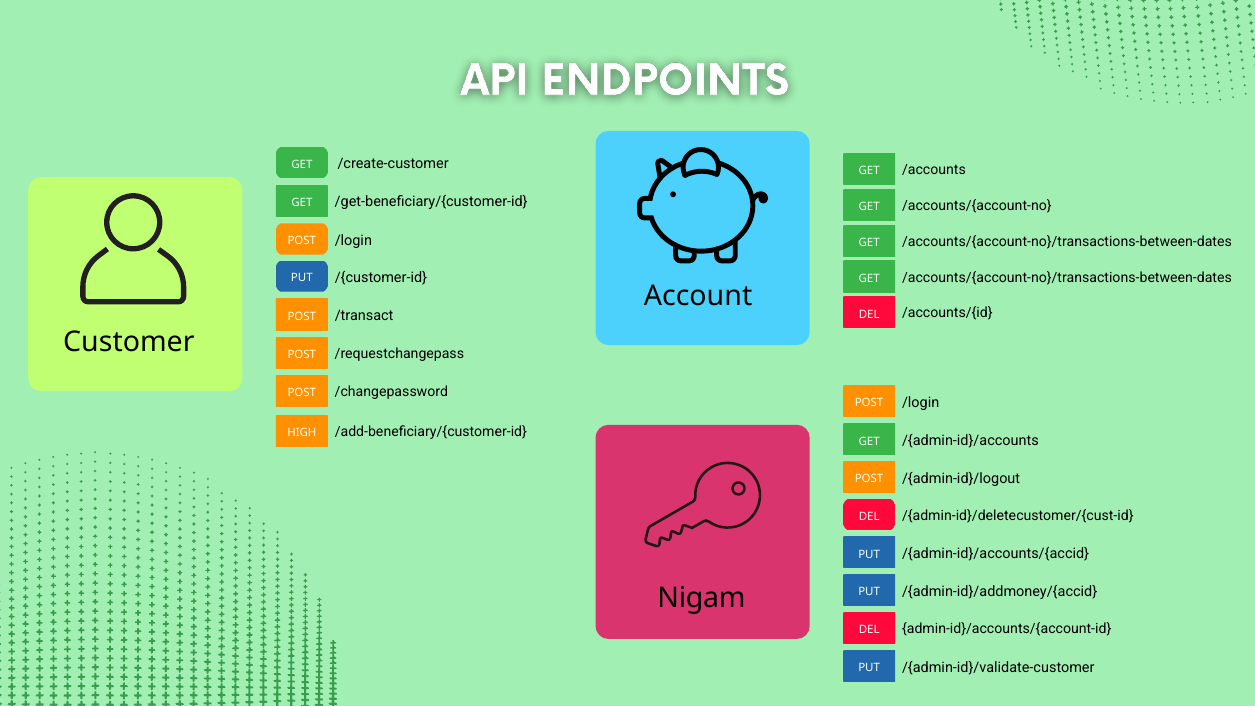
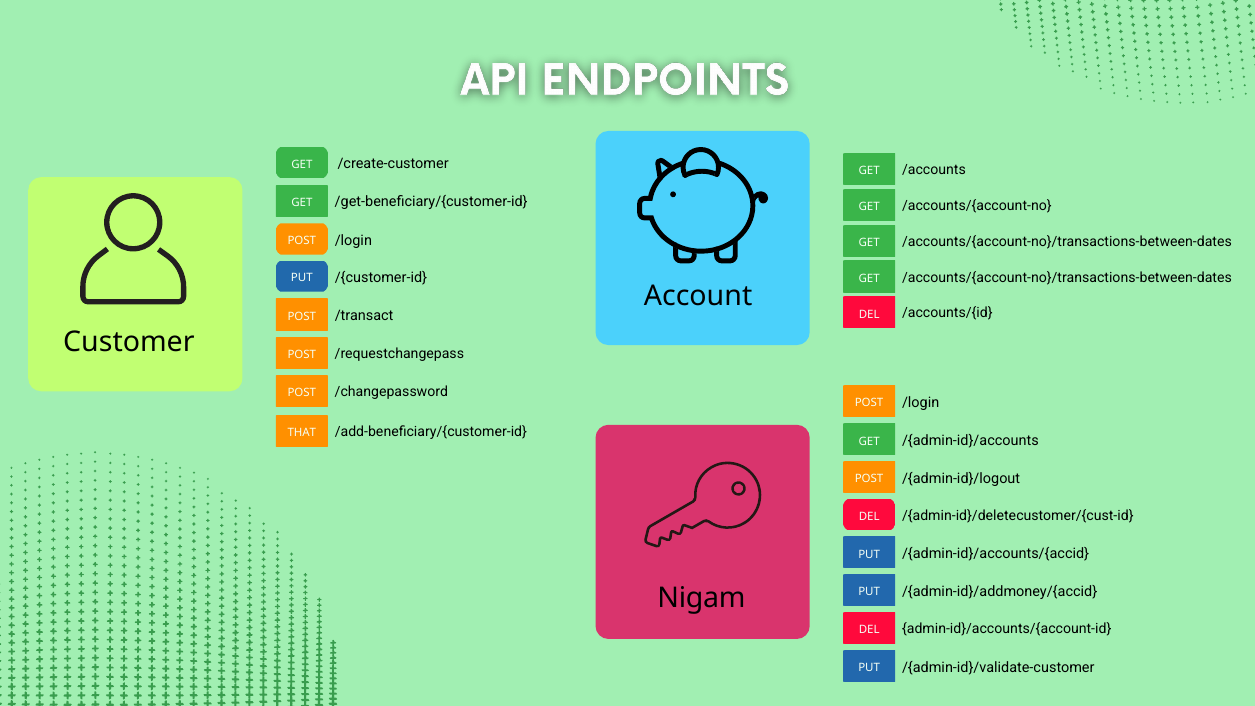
HIGH: HIGH -> THAT
